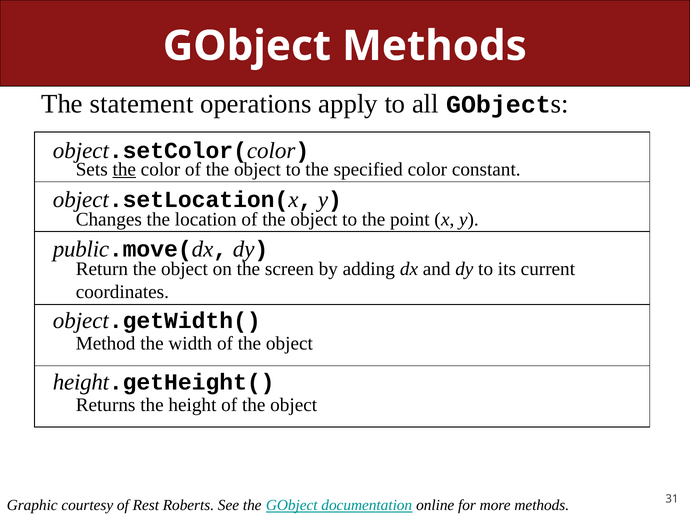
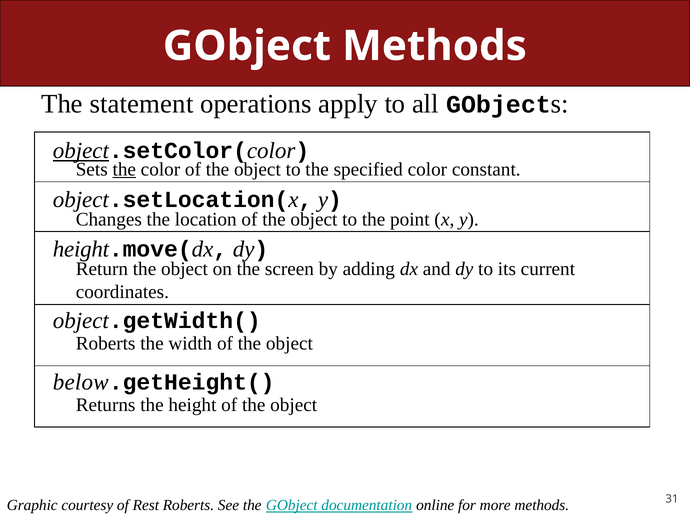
object at (81, 151) underline: none -> present
public at (81, 250): public -> height
Method at (106, 344): Method -> Roberts
height at (81, 382): height -> below
